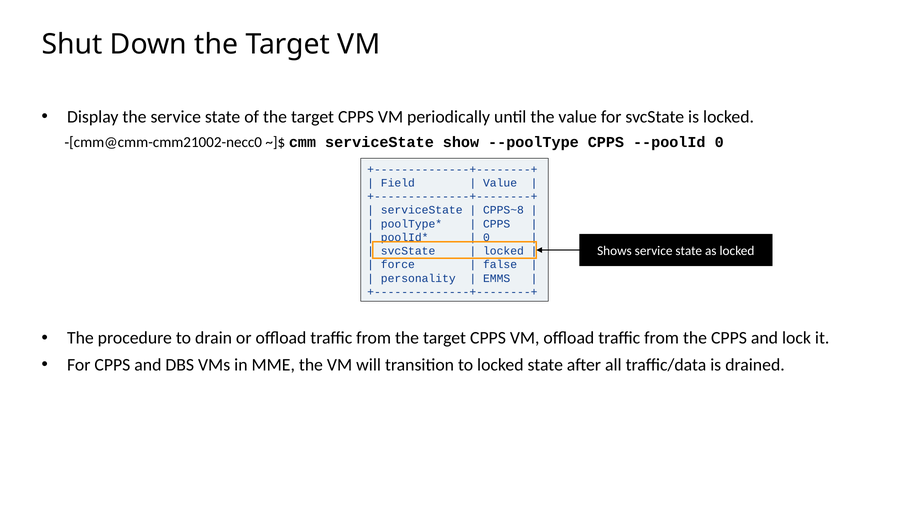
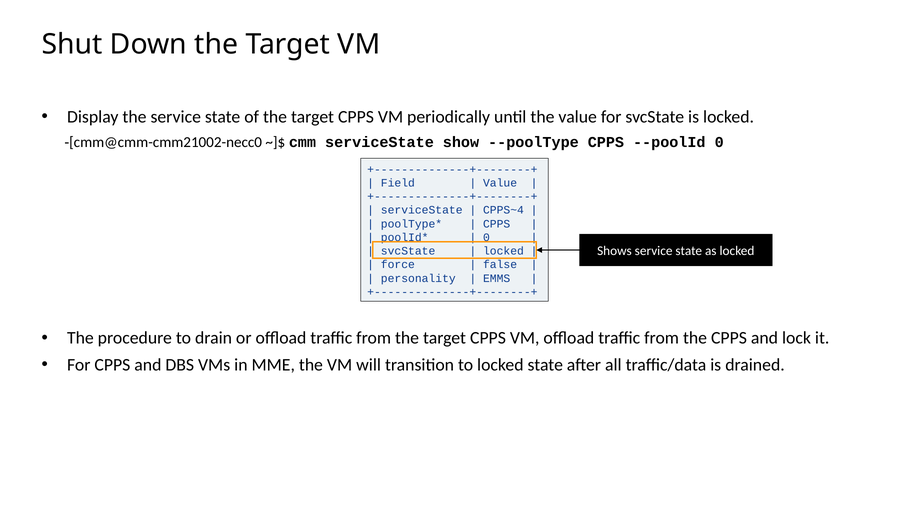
CPPS~8: CPPS~8 -> CPPS~4
